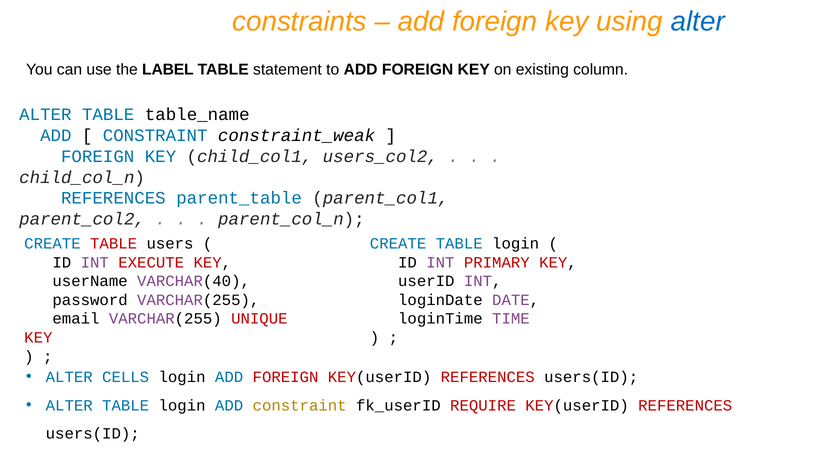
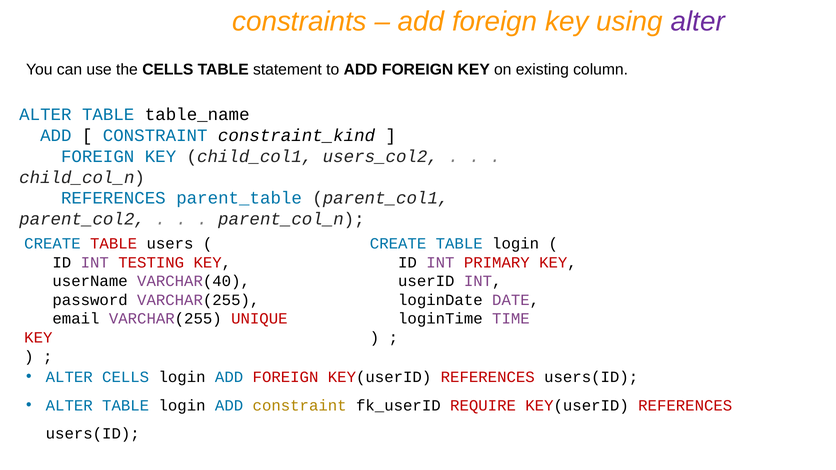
alter at (698, 22) colour: blue -> purple
the LABEL: LABEL -> CELLS
constraint_weak: constraint_weak -> constraint_kind
EXECUTE: EXECUTE -> TESTING
